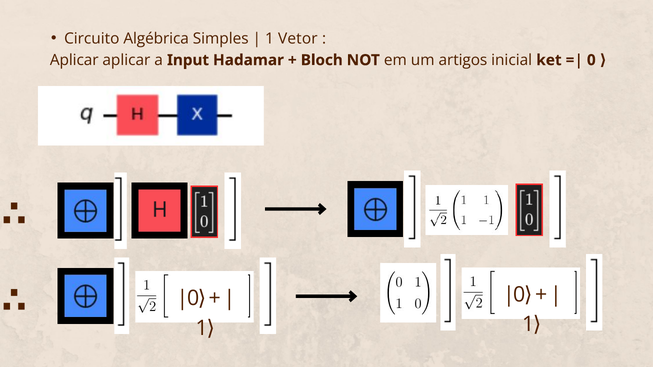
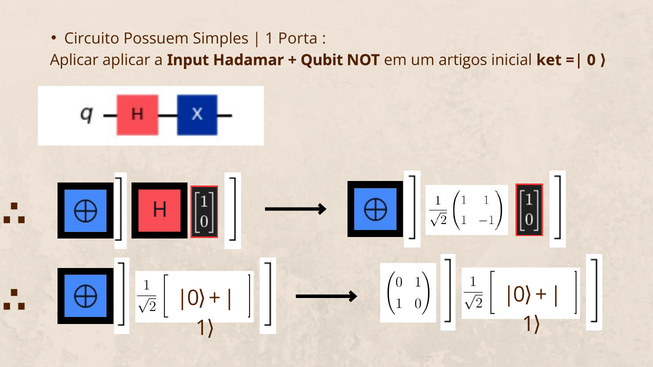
Algébrica: Algébrica -> Possuem
Vetor: Vetor -> Porta
Bloch: Bloch -> Qubit
